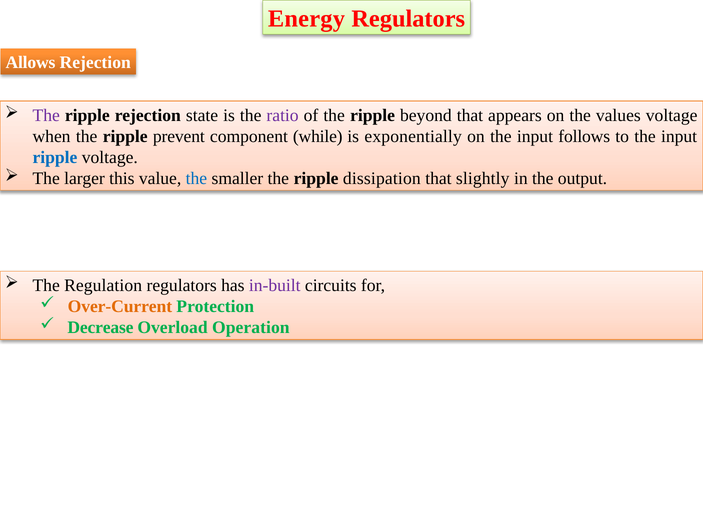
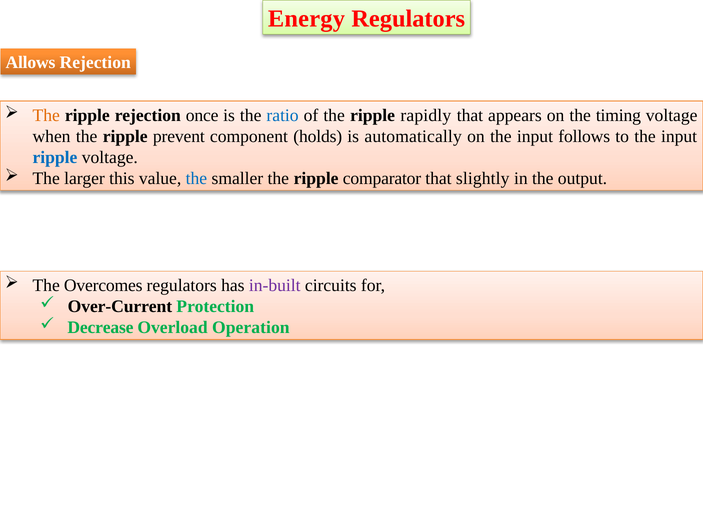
The at (46, 115) colour: purple -> orange
state: state -> once
ratio colour: purple -> blue
beyond: beyond -> rapidly
values: values -> timing
while: while -> holds
exponentially: exponentially -> automatically
dissipation: dissipation -> comparator
Regulation: Regulation -> Overcomes
Over-Current colour: orange -> black
